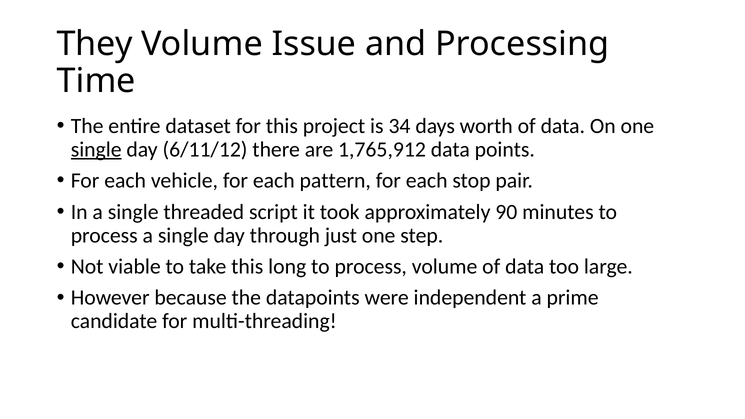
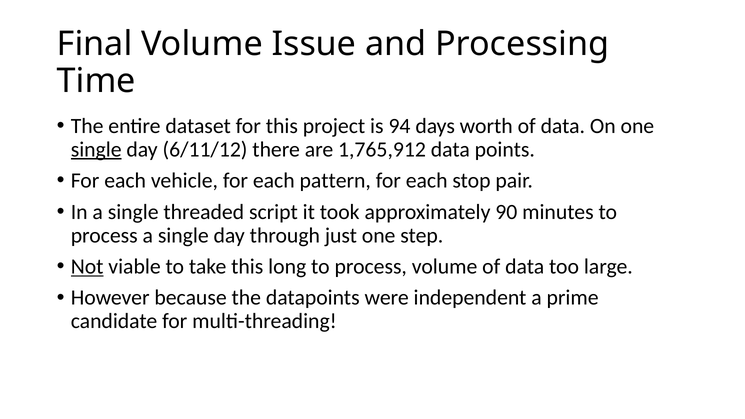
They: They -> Final
34: 34 -> 94
Not underline: none -> present
